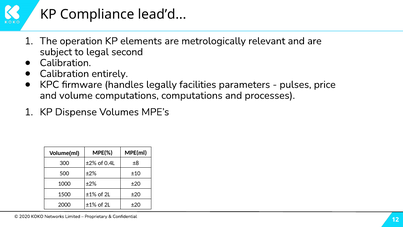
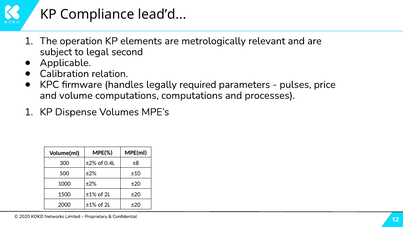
Calibration at (65, 63): Calibration -> Applicable
entirely: entirely -> relation
facilities: facilities -> required
